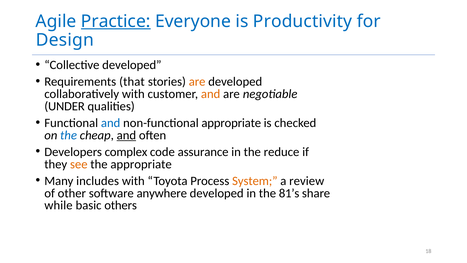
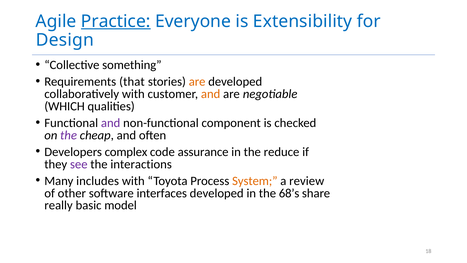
Productivity: Productivity -> Extensibility
Collective developed: developed -> something
UNDER: UNDER -> WHICH
and at (111, 123) colour: blue -> purple
non-functional appropriate: appropriate -> component
the at (69, 135) colour: blue -> purple
and at (126, 135) underline: present -> none
see colour: orange -> purple
the appropriate: appropriate -> interactions
anywhere: anywhere -> interfaces
81’s: 81’s -> 68’s
while: while -> really
others: others -> model
